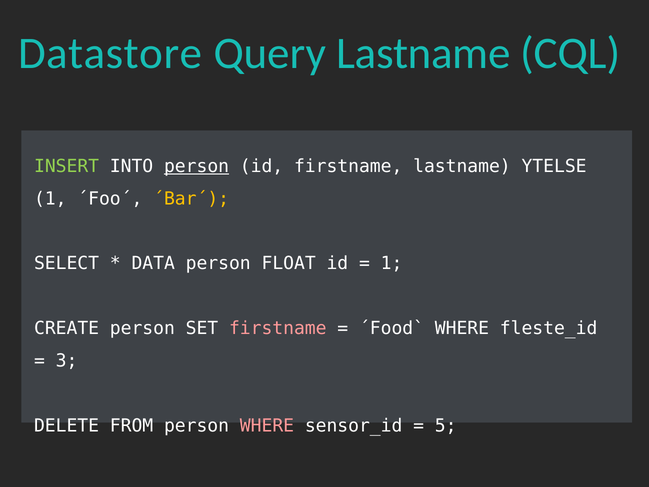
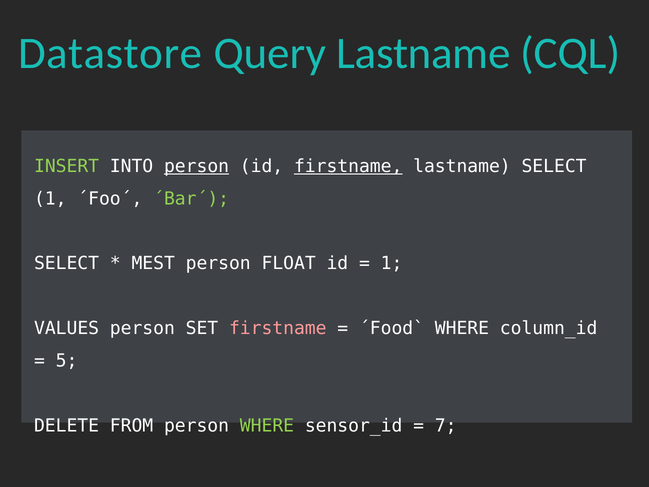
firstname at (348, 166) underline: none -> present
lastname YTELSE: YTELSE -> SELECT
´Bar´ colour: yellow -> light green
DATA: DATA -> MEST
CREATE: CREATE -> VALUES
fleste_id: fleste_id -> column_id
3: 3 -> 5
WHERE at (267, 426) colour: pink -> light green
5: 5 -> 7
